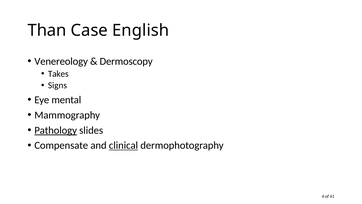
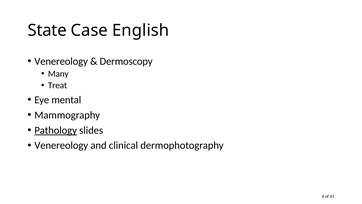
Than: Than -> State
Takes: Takes -> Many
Signs: Signs -> Treat
Compensate at (61, 145): Compensate -> Venereology
clinical underline: present -> none
